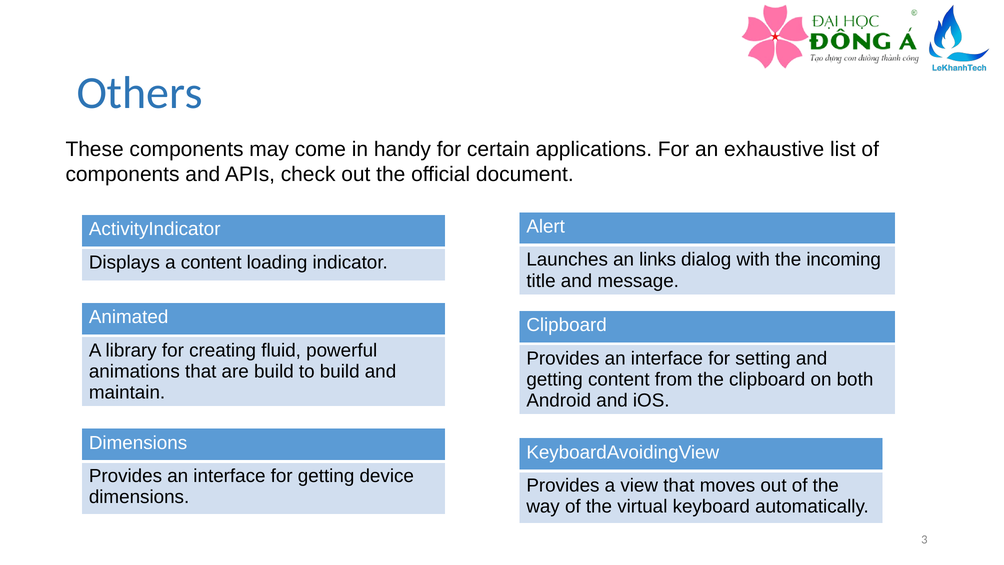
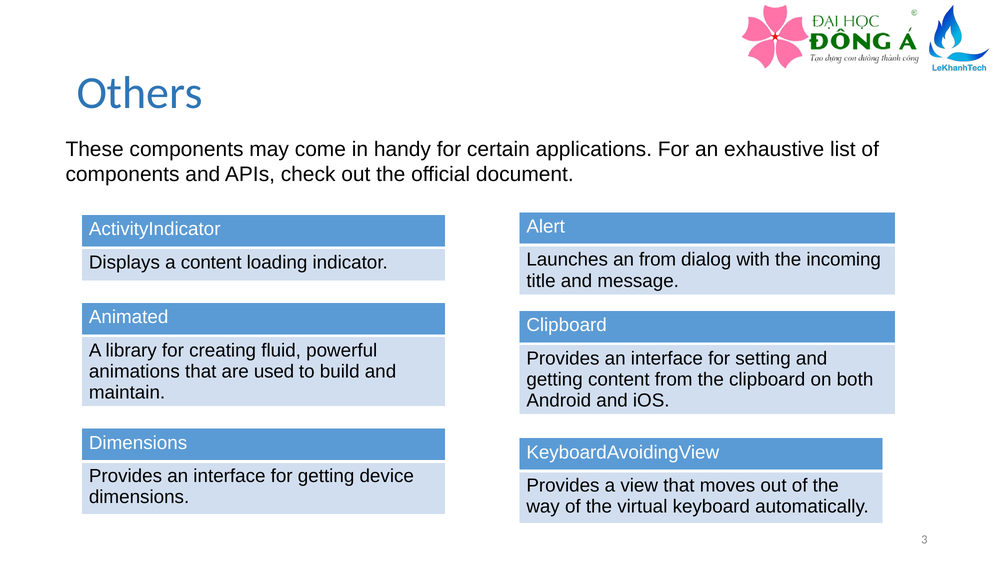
an links: links -> from
are build: build -> used
